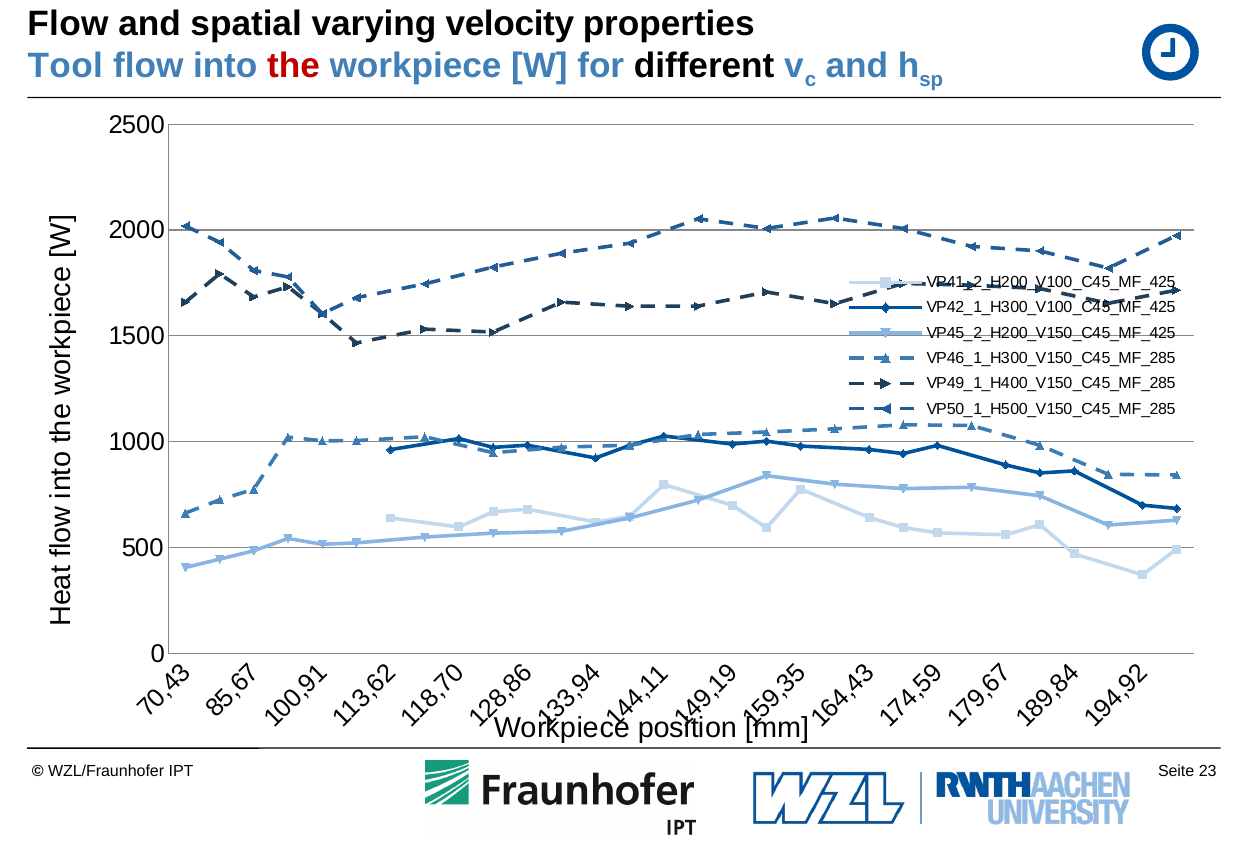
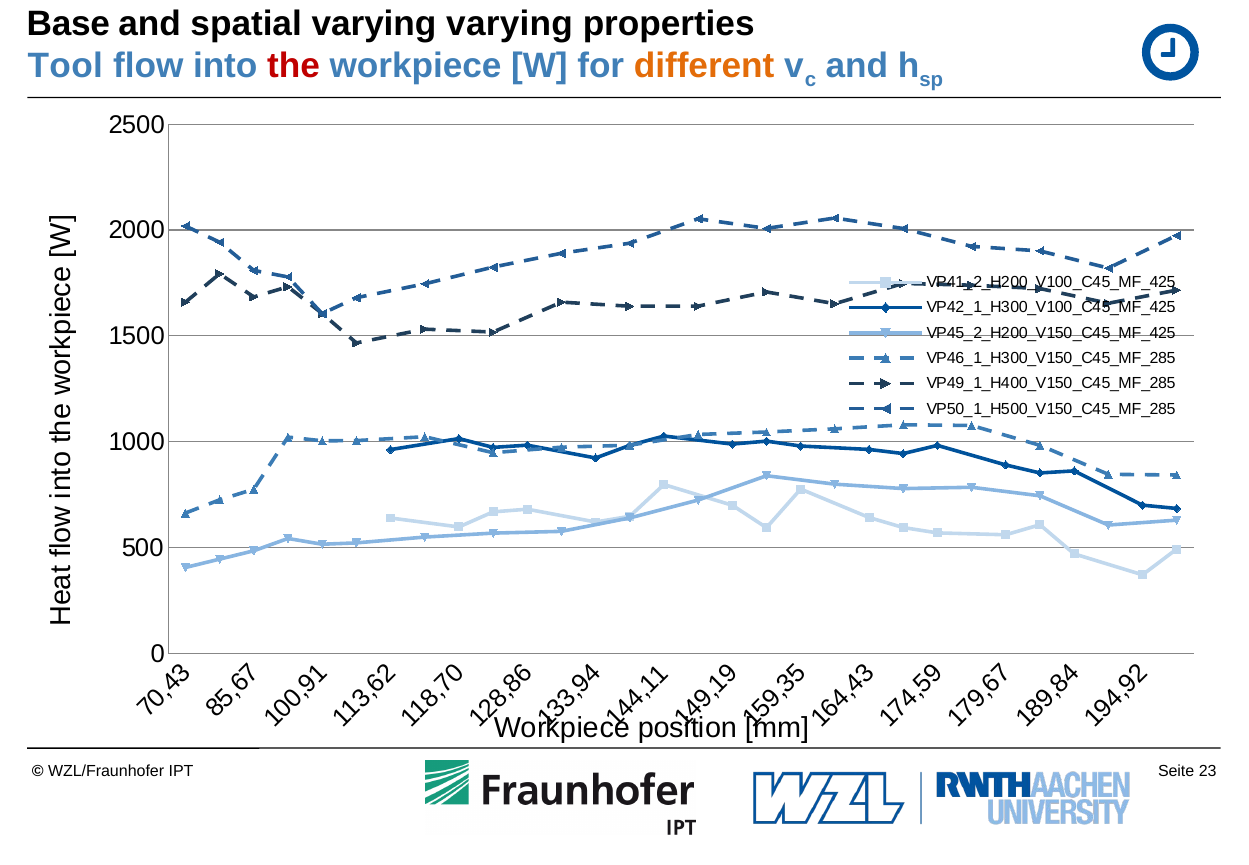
Flow at (68, 24): Flow -> Base
varying velocity: velocity -> varying
different colour: black -> orange
